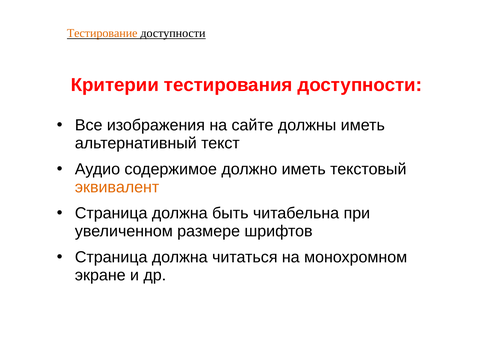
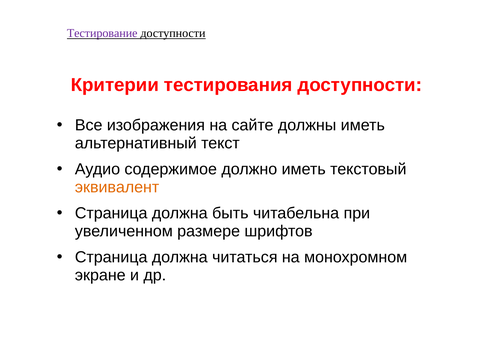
Тестирование colour: orange -> purple
